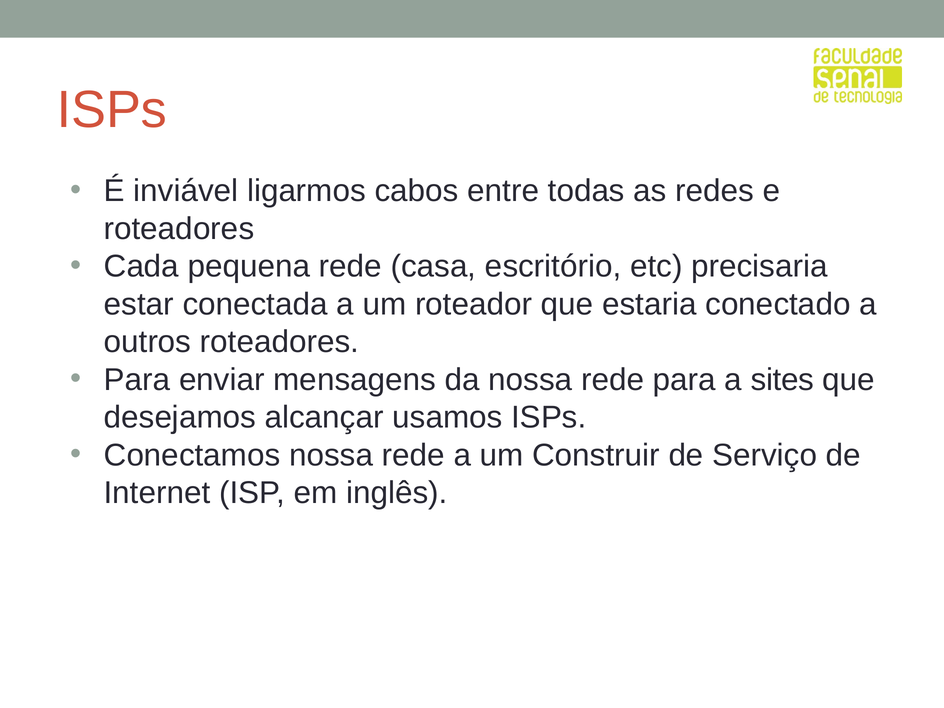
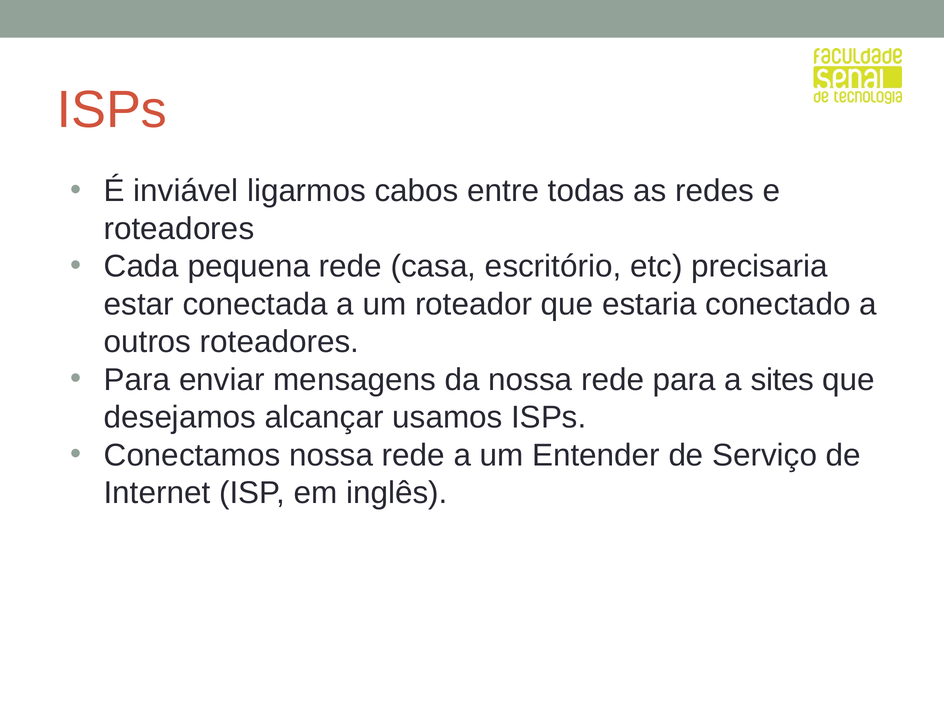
Construir: Construir -> Entender
